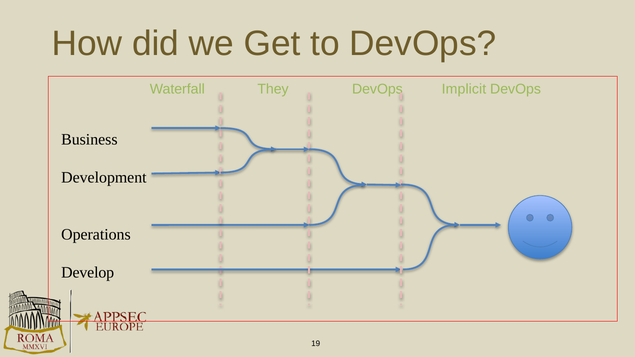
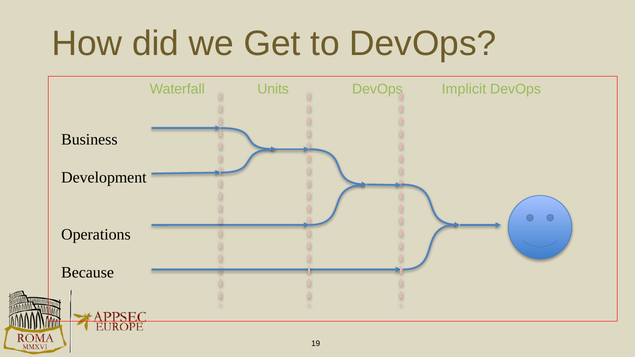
They: They -> Units
Develop: Develop -> Because
